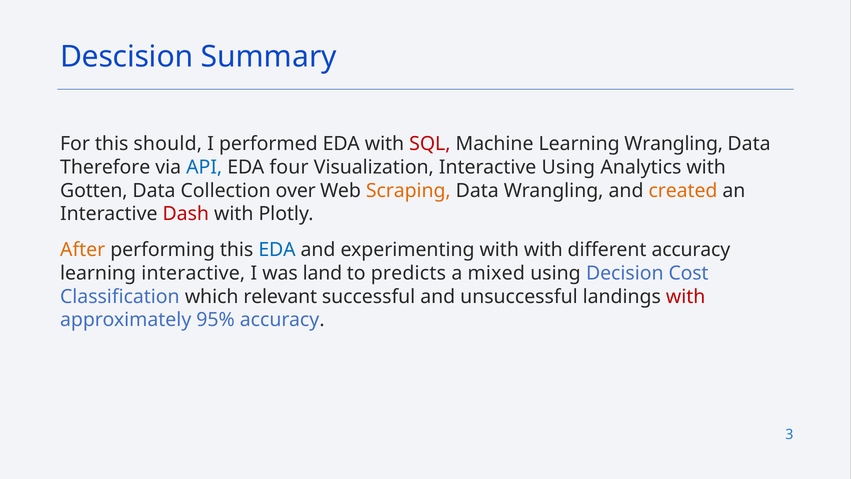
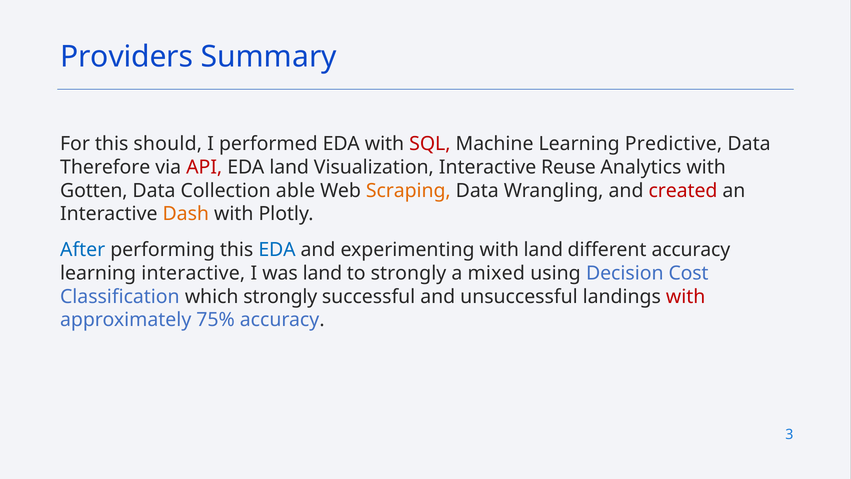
Descision: Descision -> Providers
Learning Wrangling: Wrangling -> Predictive
API colour: blue -> red
EDA four: four -> land
Interactive Using: Using -> Reuse
over: over -> able
created colour: orange -> red
Dash colour: red -> orange
After colour: orange -> blue
with with: with -> land
to predicts: predicts -> strongly
which relevant: relevant -> strongly
95%: 95% -> 75%
